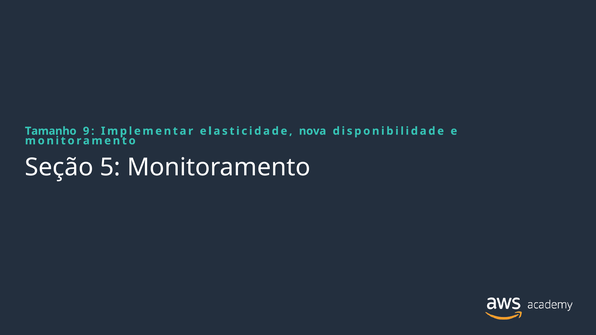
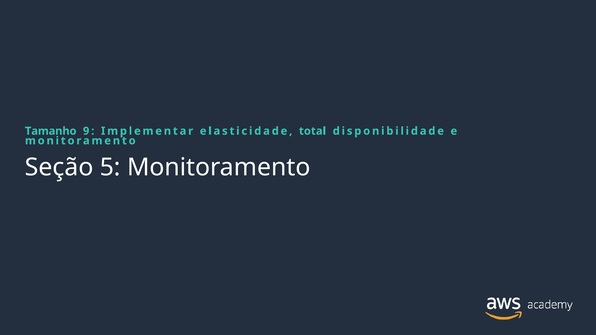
nova: nova -> total
